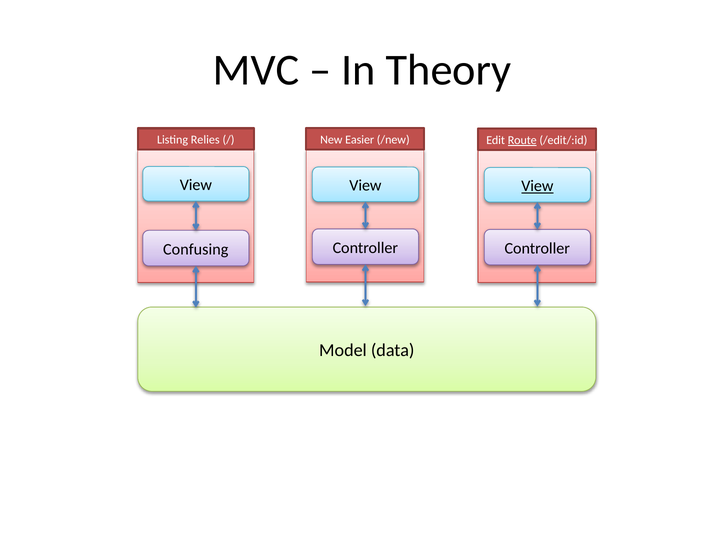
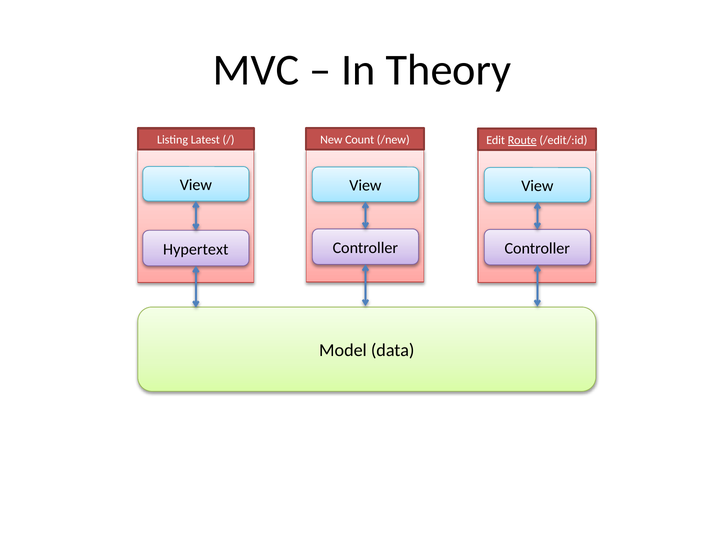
Relies: Relies -> Latest
Easier: Easier -> Count
View at (537, 186) underline: present -> none
Confusing: Confusing -> Hypertext
